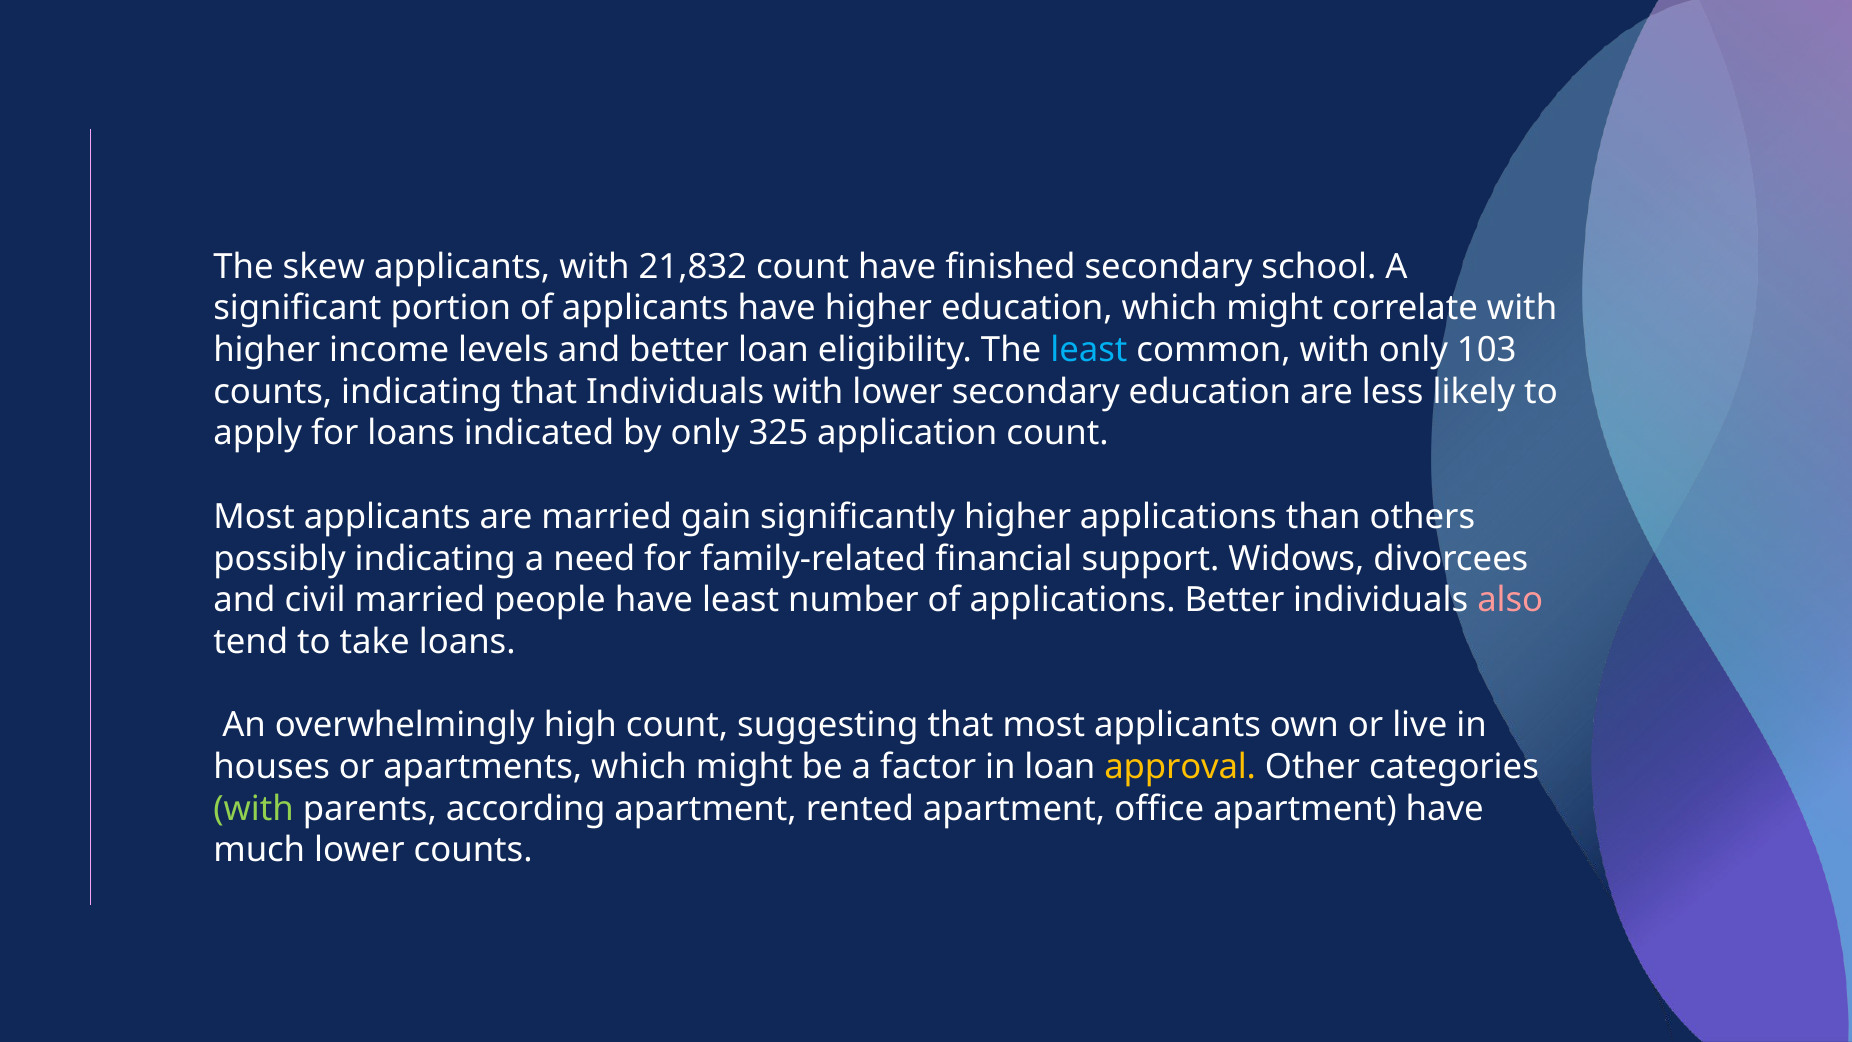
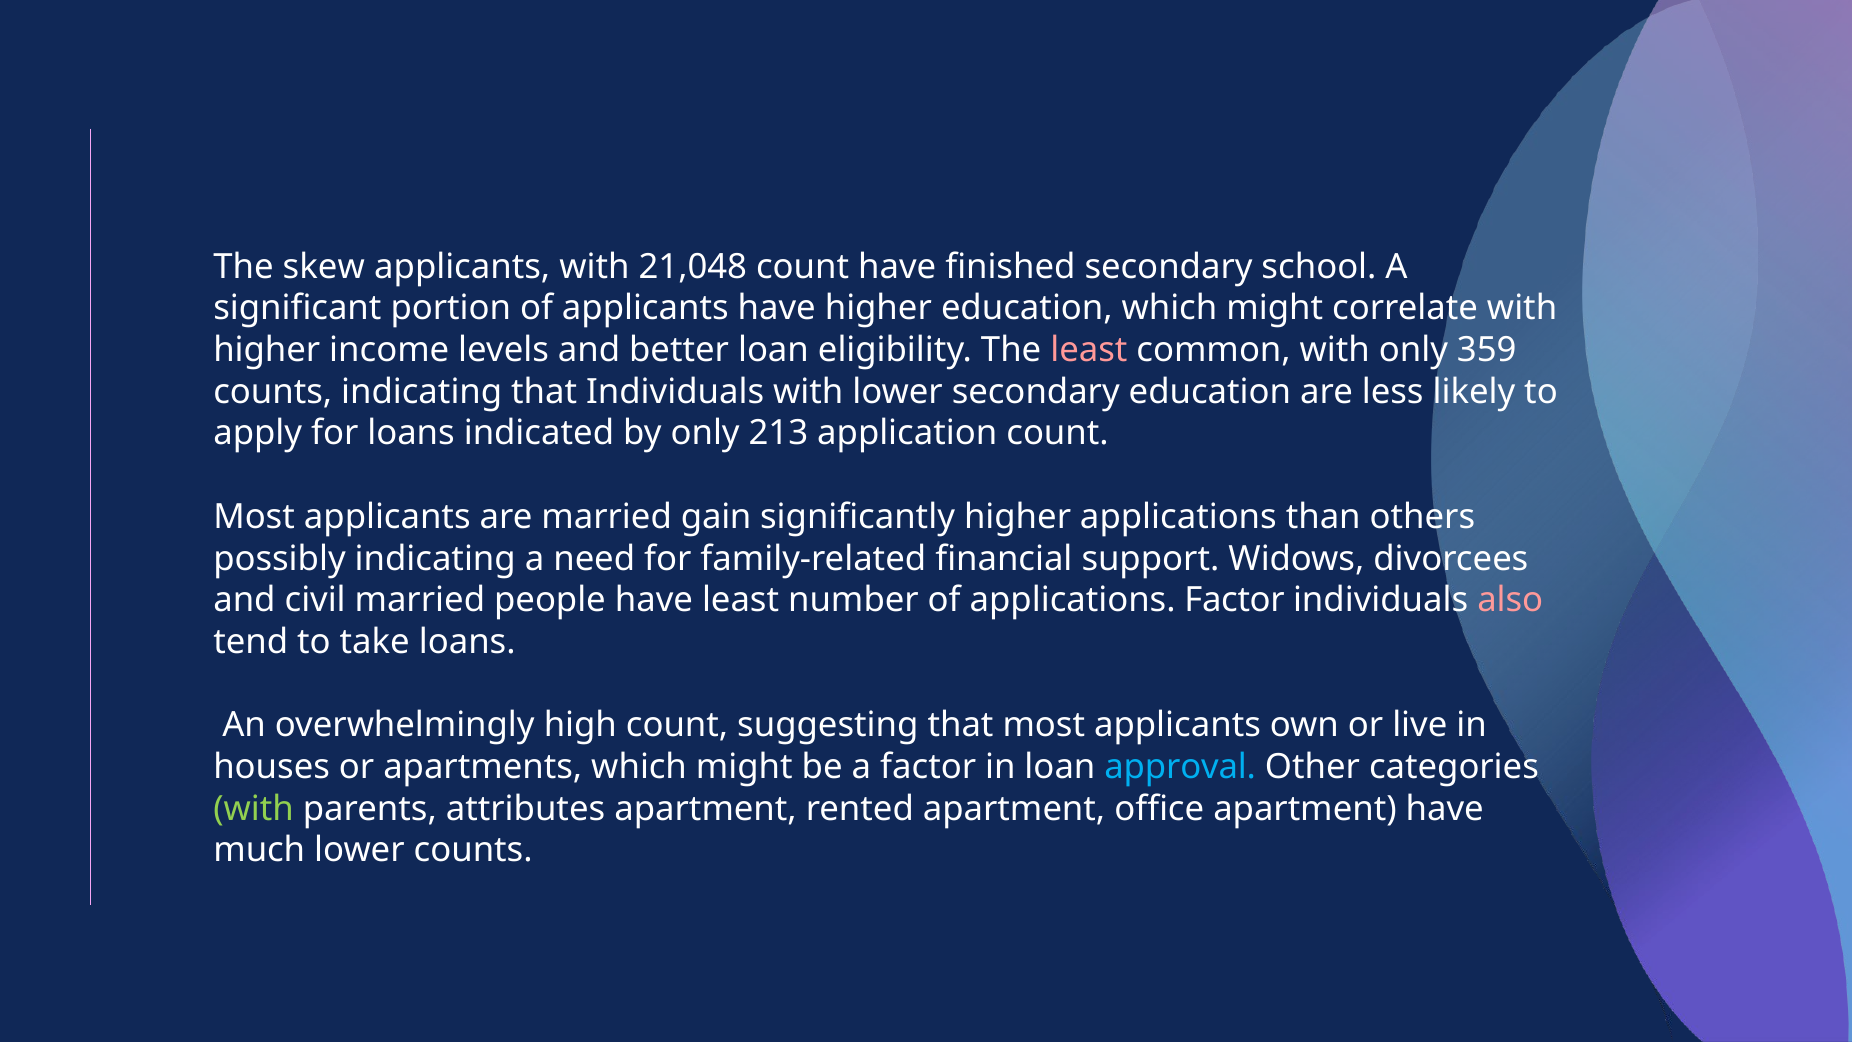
21,832: 21,832 -> 21,048
least at (1089, 350) colour: light blue -> pink
103: 103 -> 359
325: 325 -> 213
applications Better: Better -> Factor
approval colour: yellow -> light blue
according: according -> attributes
